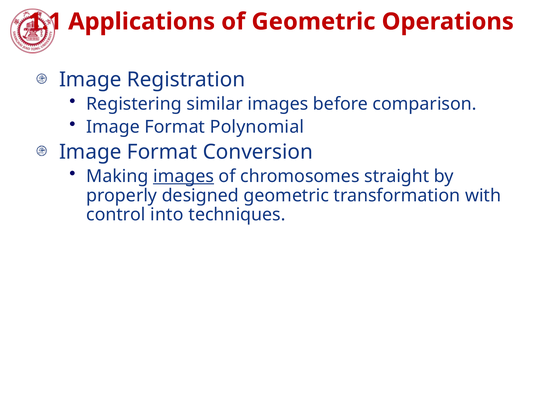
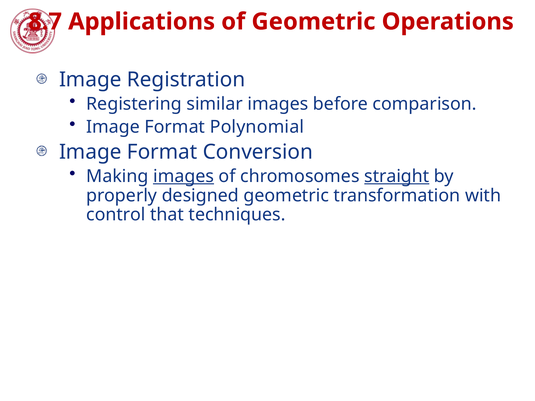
1.1: 1.1 -> 8.7
straight underline: none -> present
into: into -> that
